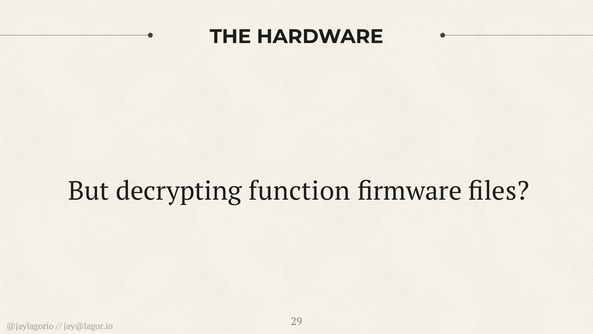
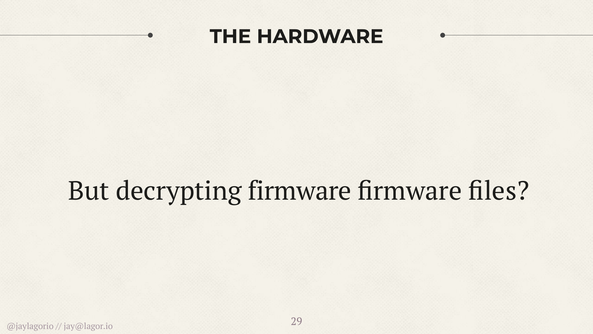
decrypting function: function -> firmware
